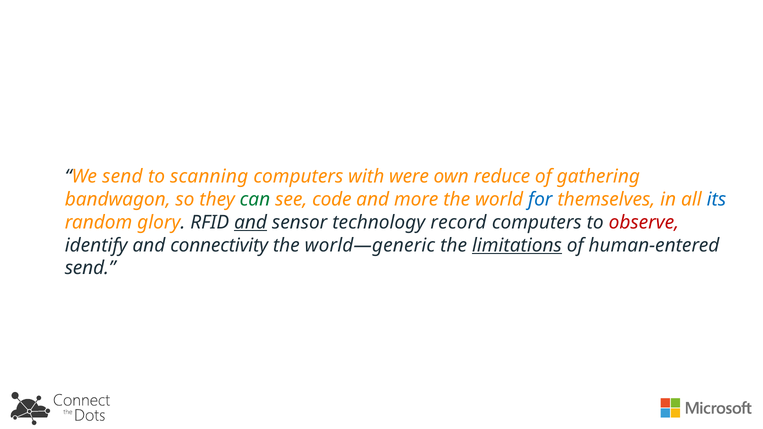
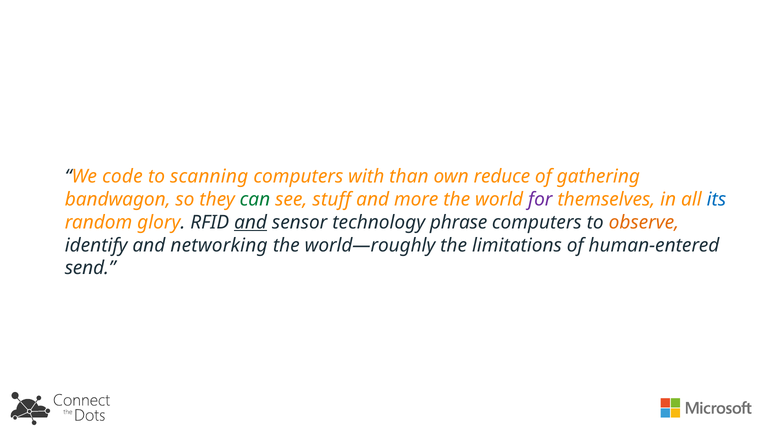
We send: send -> code
were: were -> than
code: code -> stuff
for colour: blue -> purple
record: record -> phrase
observe colour: red -> orange
connectivity: connectivity -> networking
world—generic: world—generic -> world—roughly
limitations underline: present -> none
